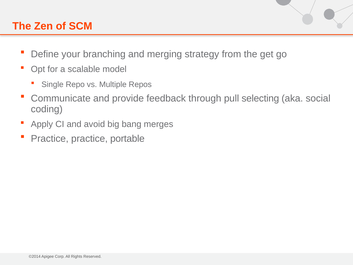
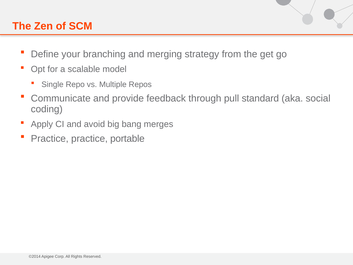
selecting: selecting -> standard
